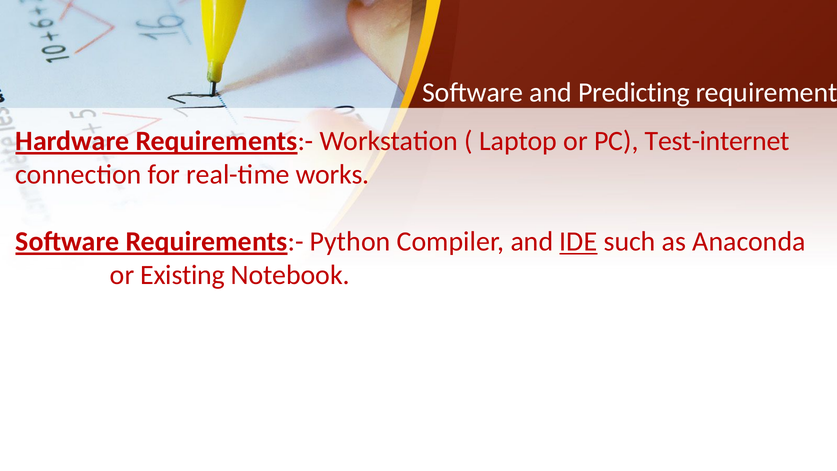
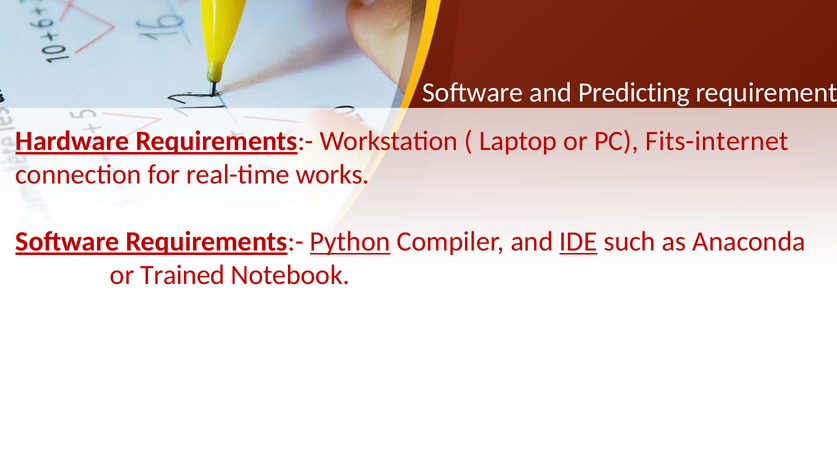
Test-internet: Test-internet -> Fits-internet
Python underline: none -> present
Existing: Existing -> Trained
